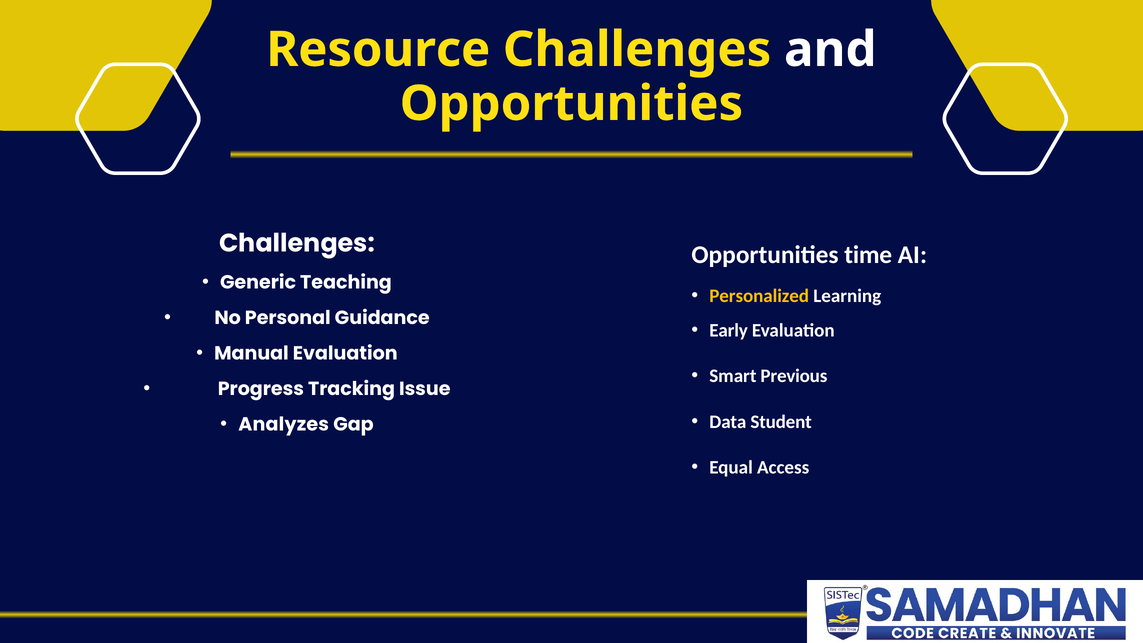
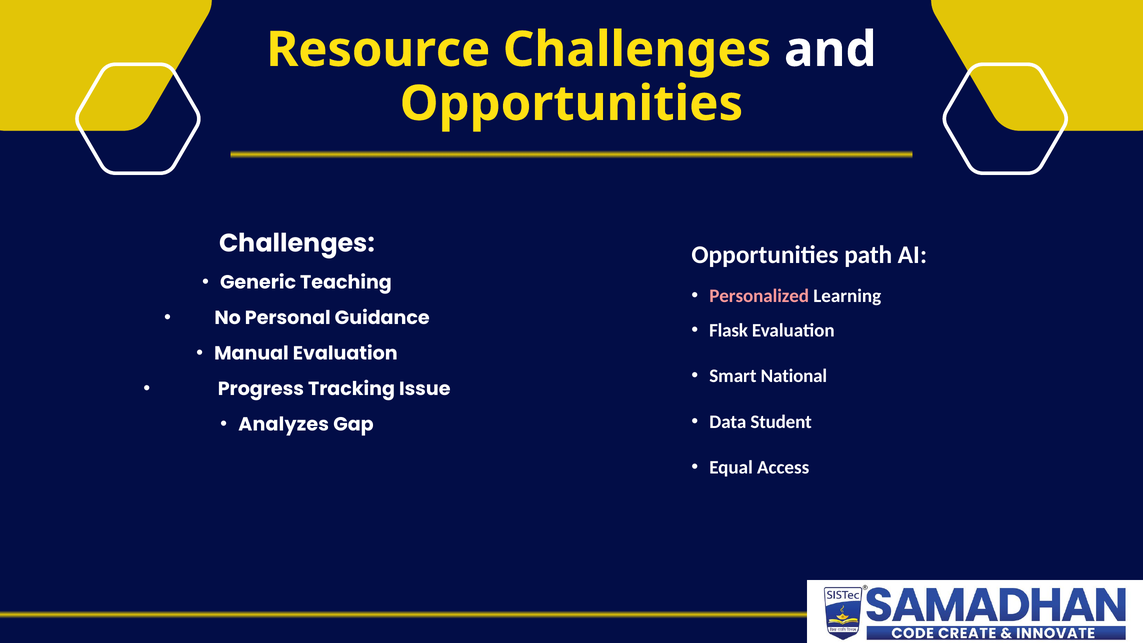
time: time -> path
Personalized colour: yellow -> pink
Early: Early -> Flask
Previous: Previous -> National
